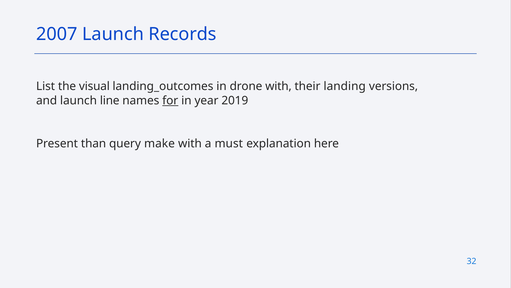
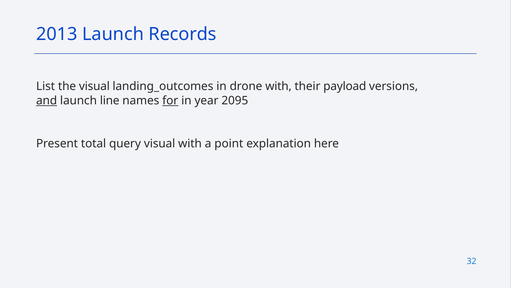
2007: 2007 -> 2013
landing: landing -> payload
and underline: none -> present
2019: 2019 -> 2095
than: than -> total
query make: make -> visual
must: must -> point
